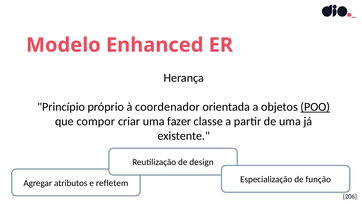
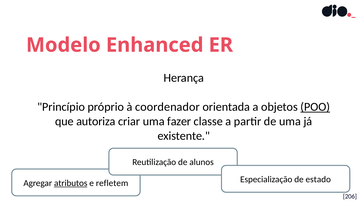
compor: compor -> autoriza
design: design -> alunos
função: função -> estado
atributos underline: none -> present
